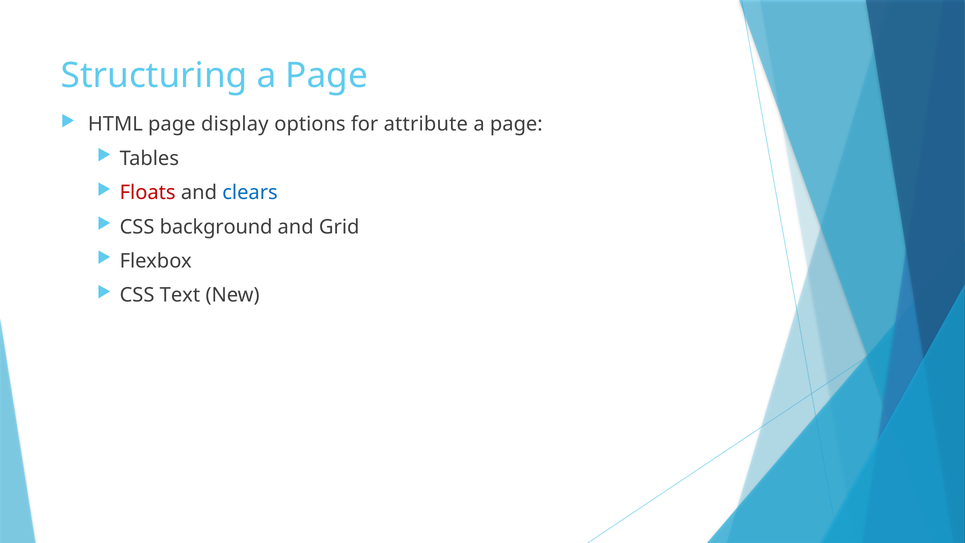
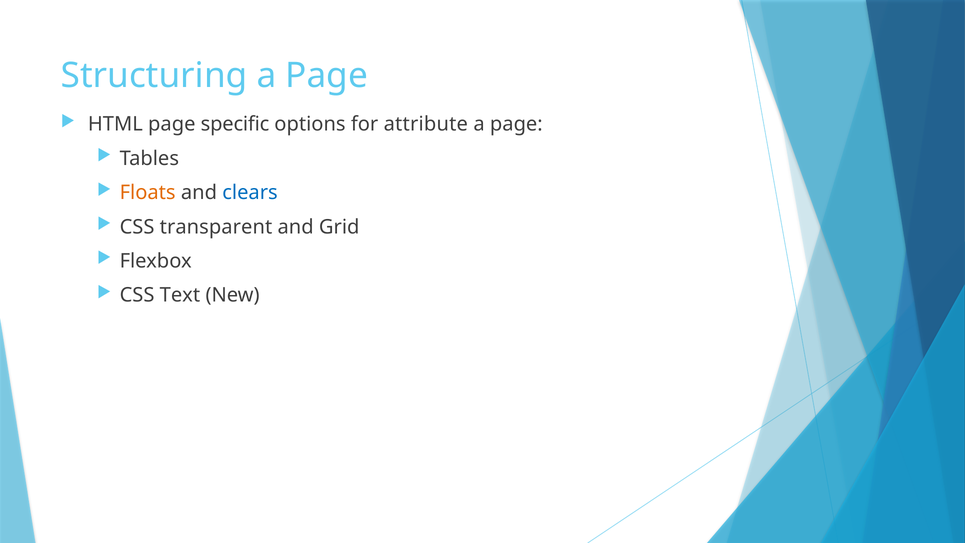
display: display -> specific
Floats colour: red -> orange
background: background -> transparent
